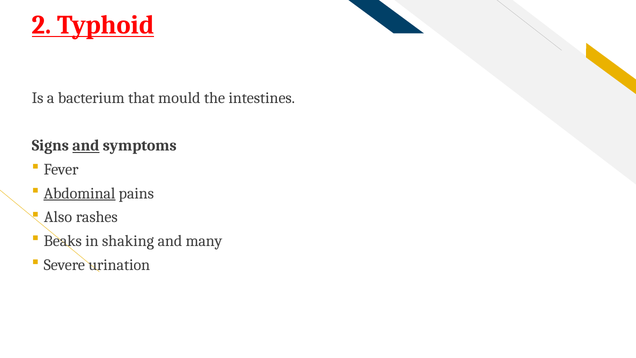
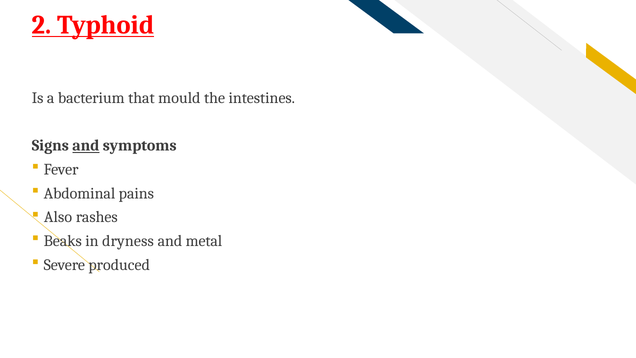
Abdominal underline: present -> none
shaking: shaking -> dryness
many: many -> metal
urination: urination -> produced
